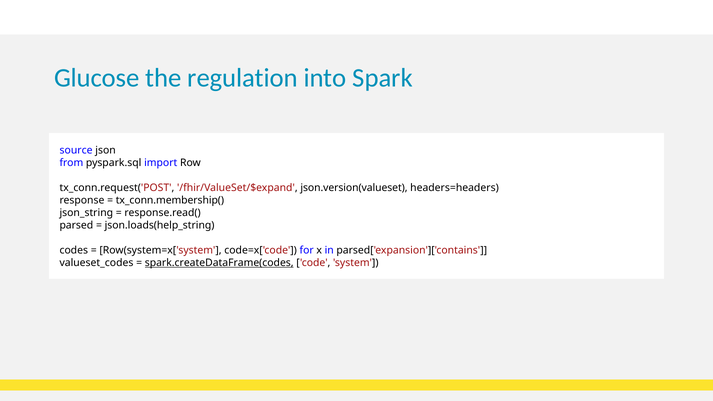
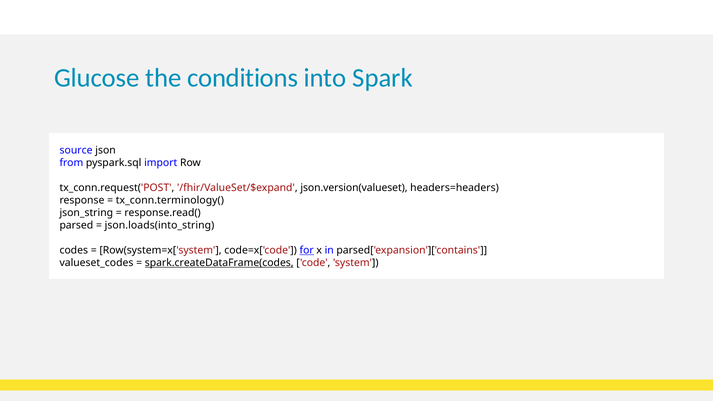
regulation: regulation -> conditions
tx_conn.membership(: tx_conn.membership( -> tx_conn.terminology(
json.loads(help_string: json.loads(help_string -> json.loads(into_string
for underline: none -> present
